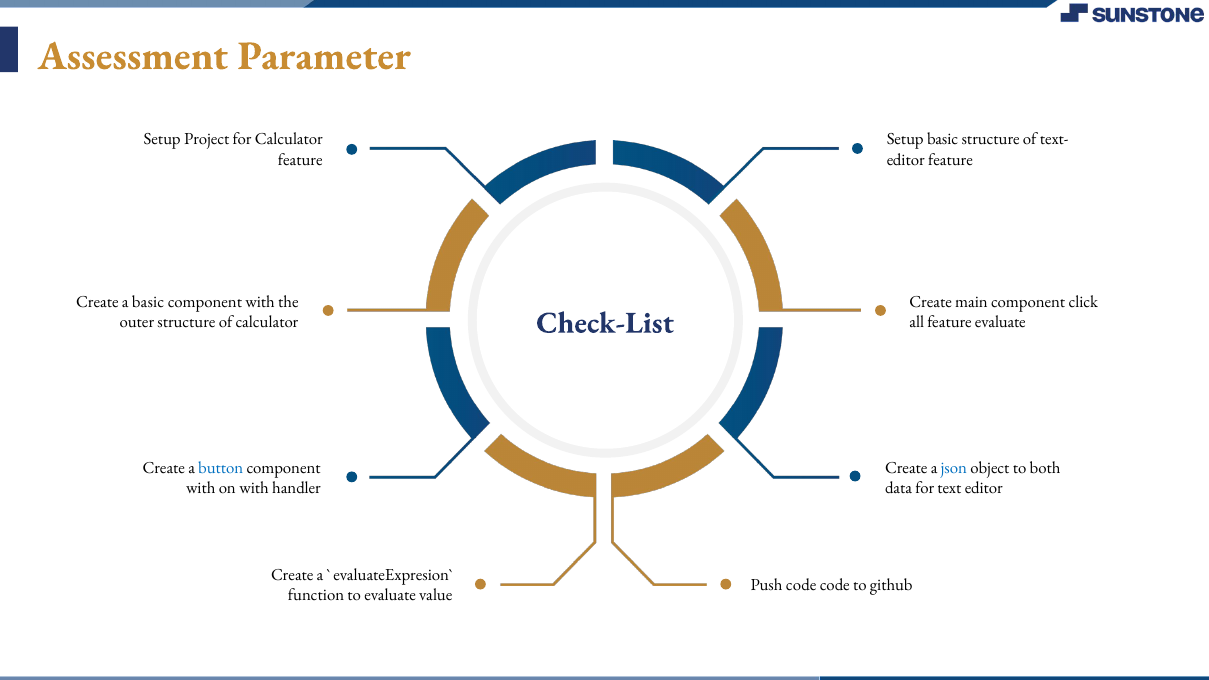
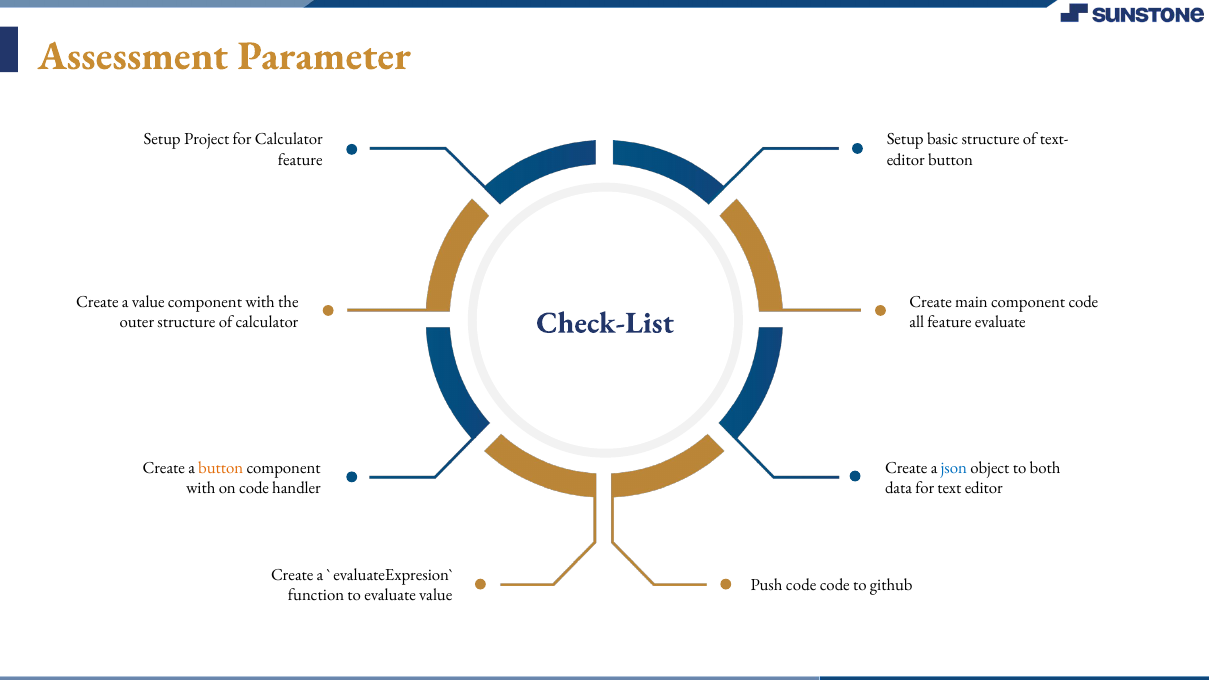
editor feature: feature -> button
a basic: basic -> value
component click: click -> code
button at (221, 468) colour: blue -> orange
on with: with -> code
